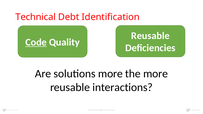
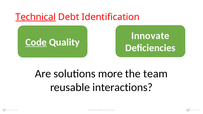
Technical at (36, 17) underline: none -> present
Reusable at (150, 36): Reusable -> Innovate
the more: more -> team
